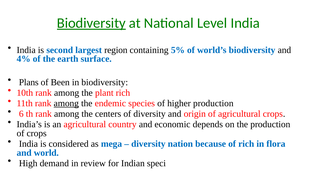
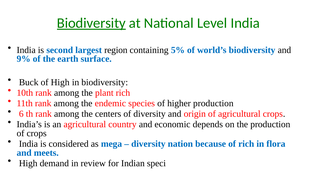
4%: 4% -> 9%
Plans: Plans -> Buck
of Been: Been -> High
among at (66, 104) underline: present -> none
world: world -> meets
